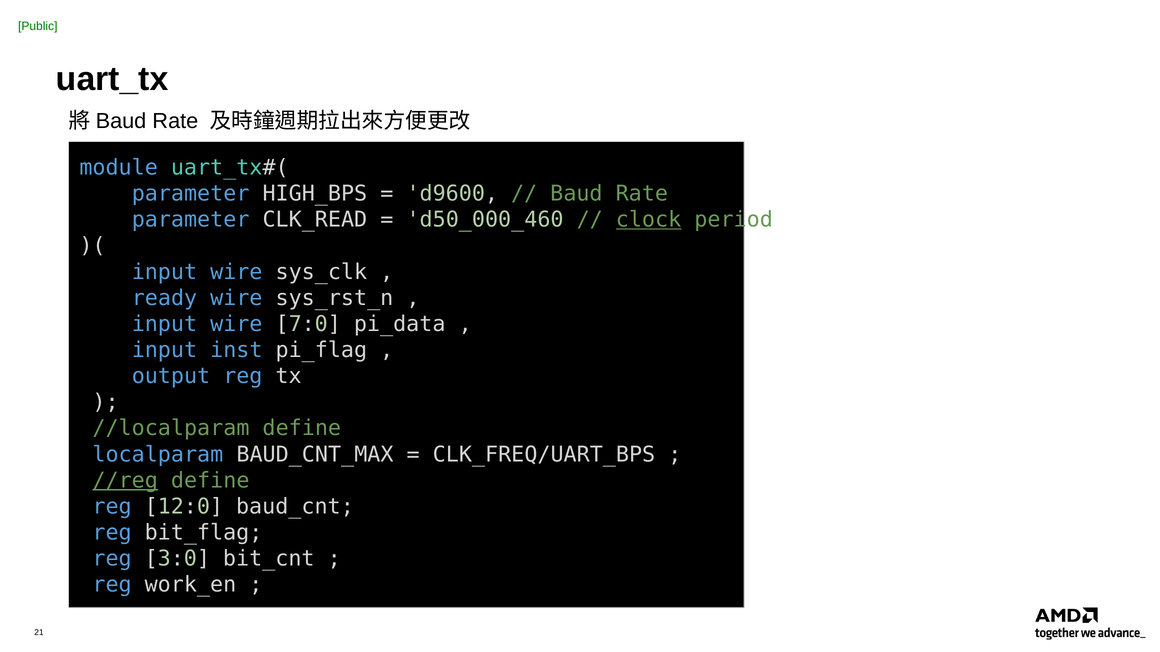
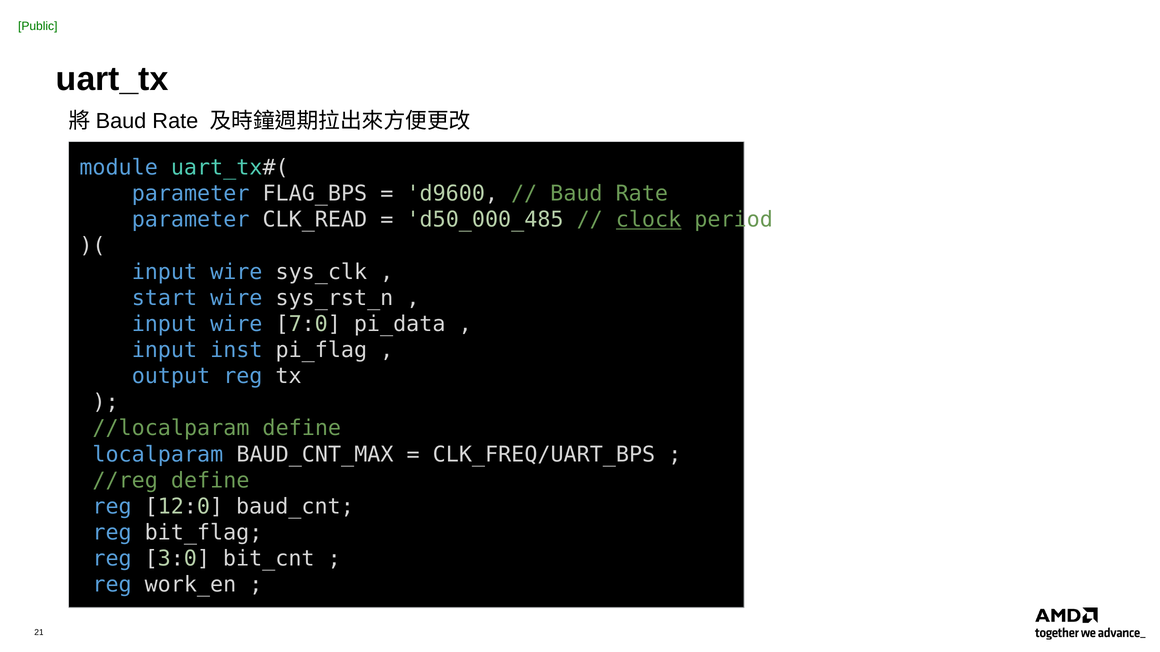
HIGH_BPS: HIGH_BPS -> FLAG_BPS
d50_000_460: d50_000_460 -> d50_000_485
ready: ready -> start
//reg underline: present -> none
